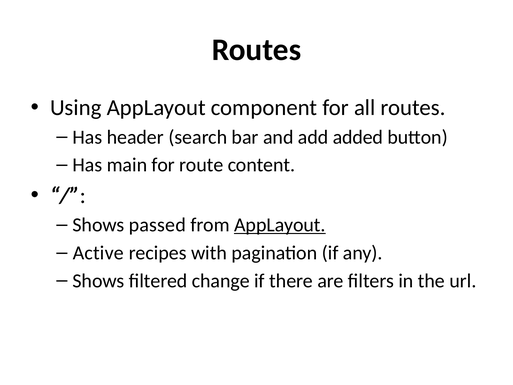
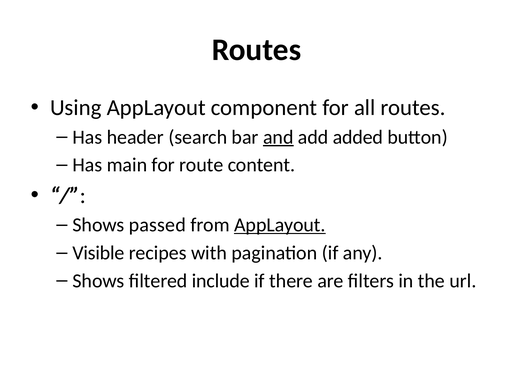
and underline: none -> present
Active: Active -> Visible
change: change -> include
